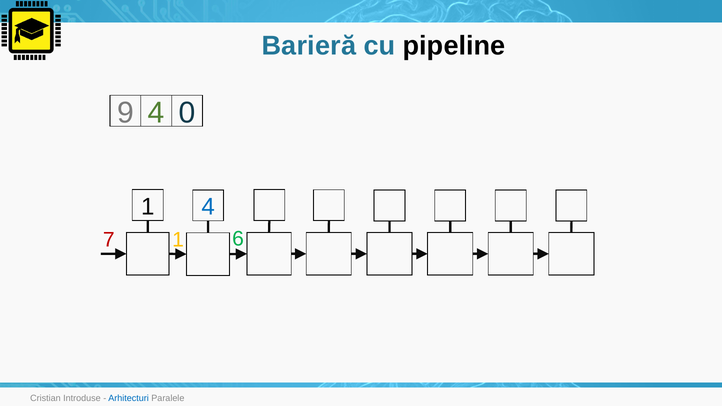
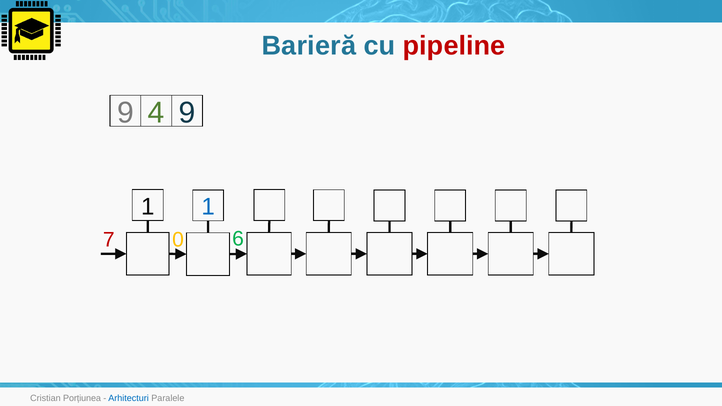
pipeline colour: black -> red
4 0: 0 -> 9
1 4: 4 -> 1
7 1: 1 -> 0
Introduse: Introduse -> Porțiunea
